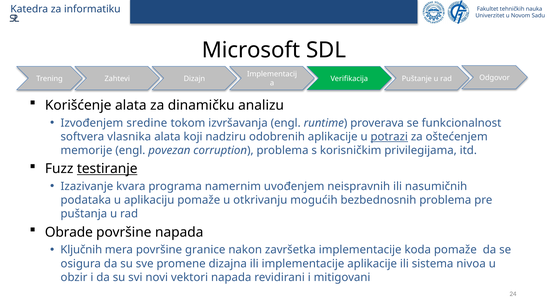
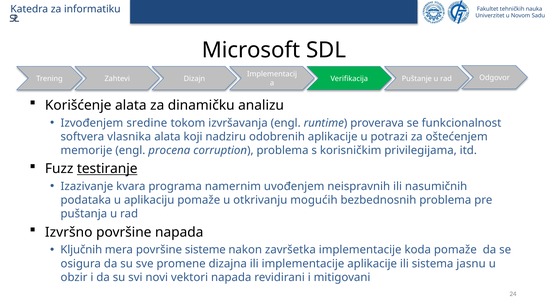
potrazi underline: present -> none
povezan: povezan -> procena
Obrade: Obrade -> Izvršno
granice: granice -> sisteme
nivoa: nivoa -> jasnu
